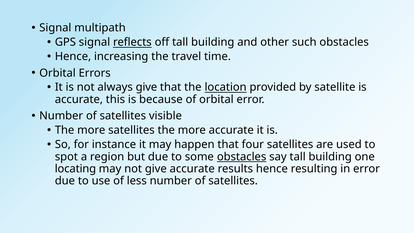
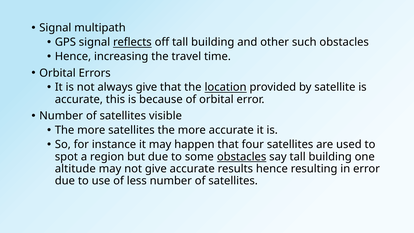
locating: locating -> altitude
